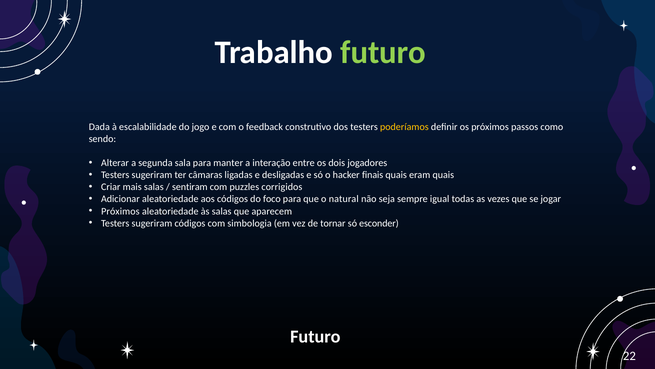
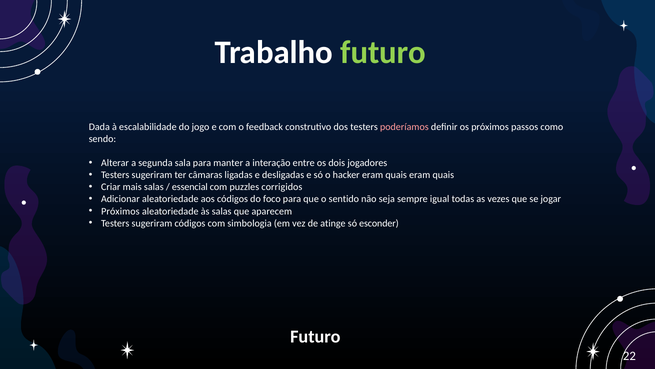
poderíamos colour: yellow -> pink
hacker finais: finais -> eram
sentiram: sentiram -> essencial
natural: natural -> sentido
tornar: tornar -> atinge
